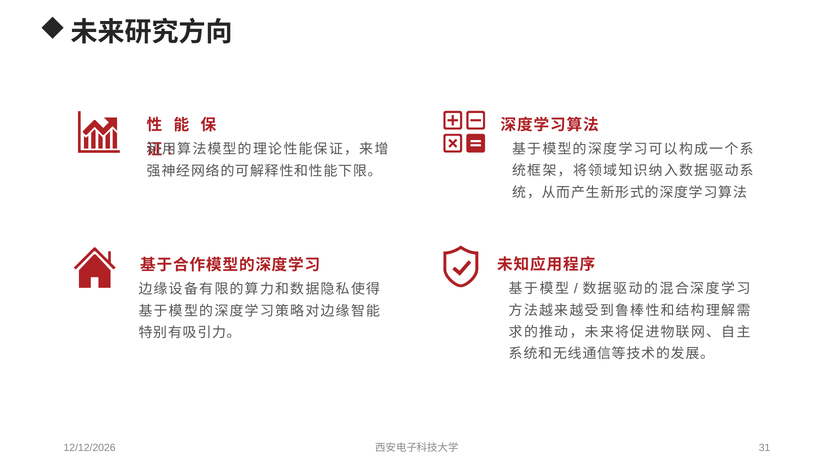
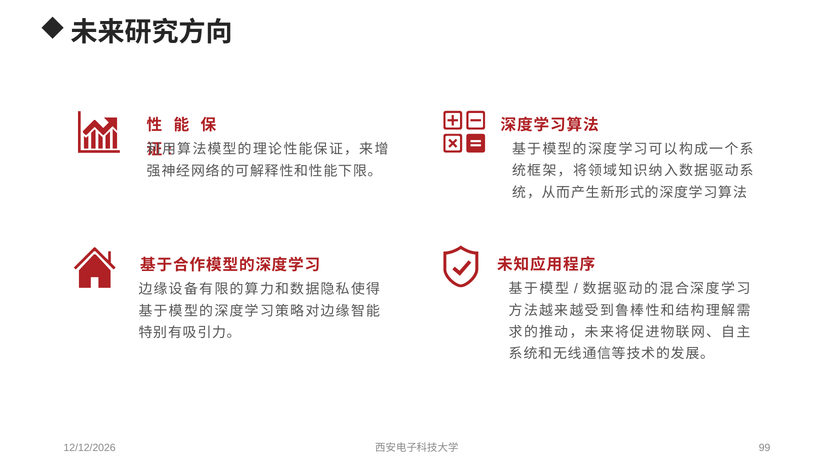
31: 31 -> 99
